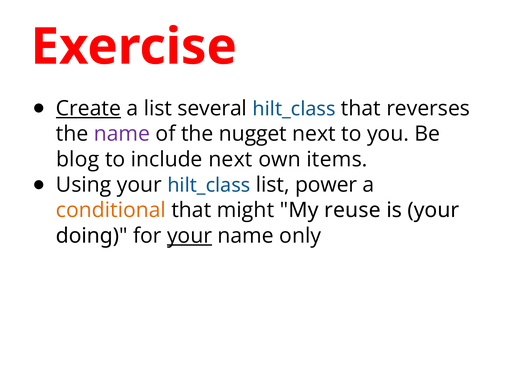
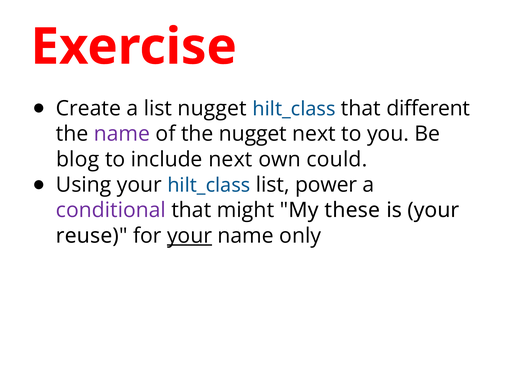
Create underline: present -> none
list several: several -> nugget
reverses: reverses -> different
items: items -> could
conditional colour: orange -> purple
reuse: reuse -> these
doing: doing -> reuse
